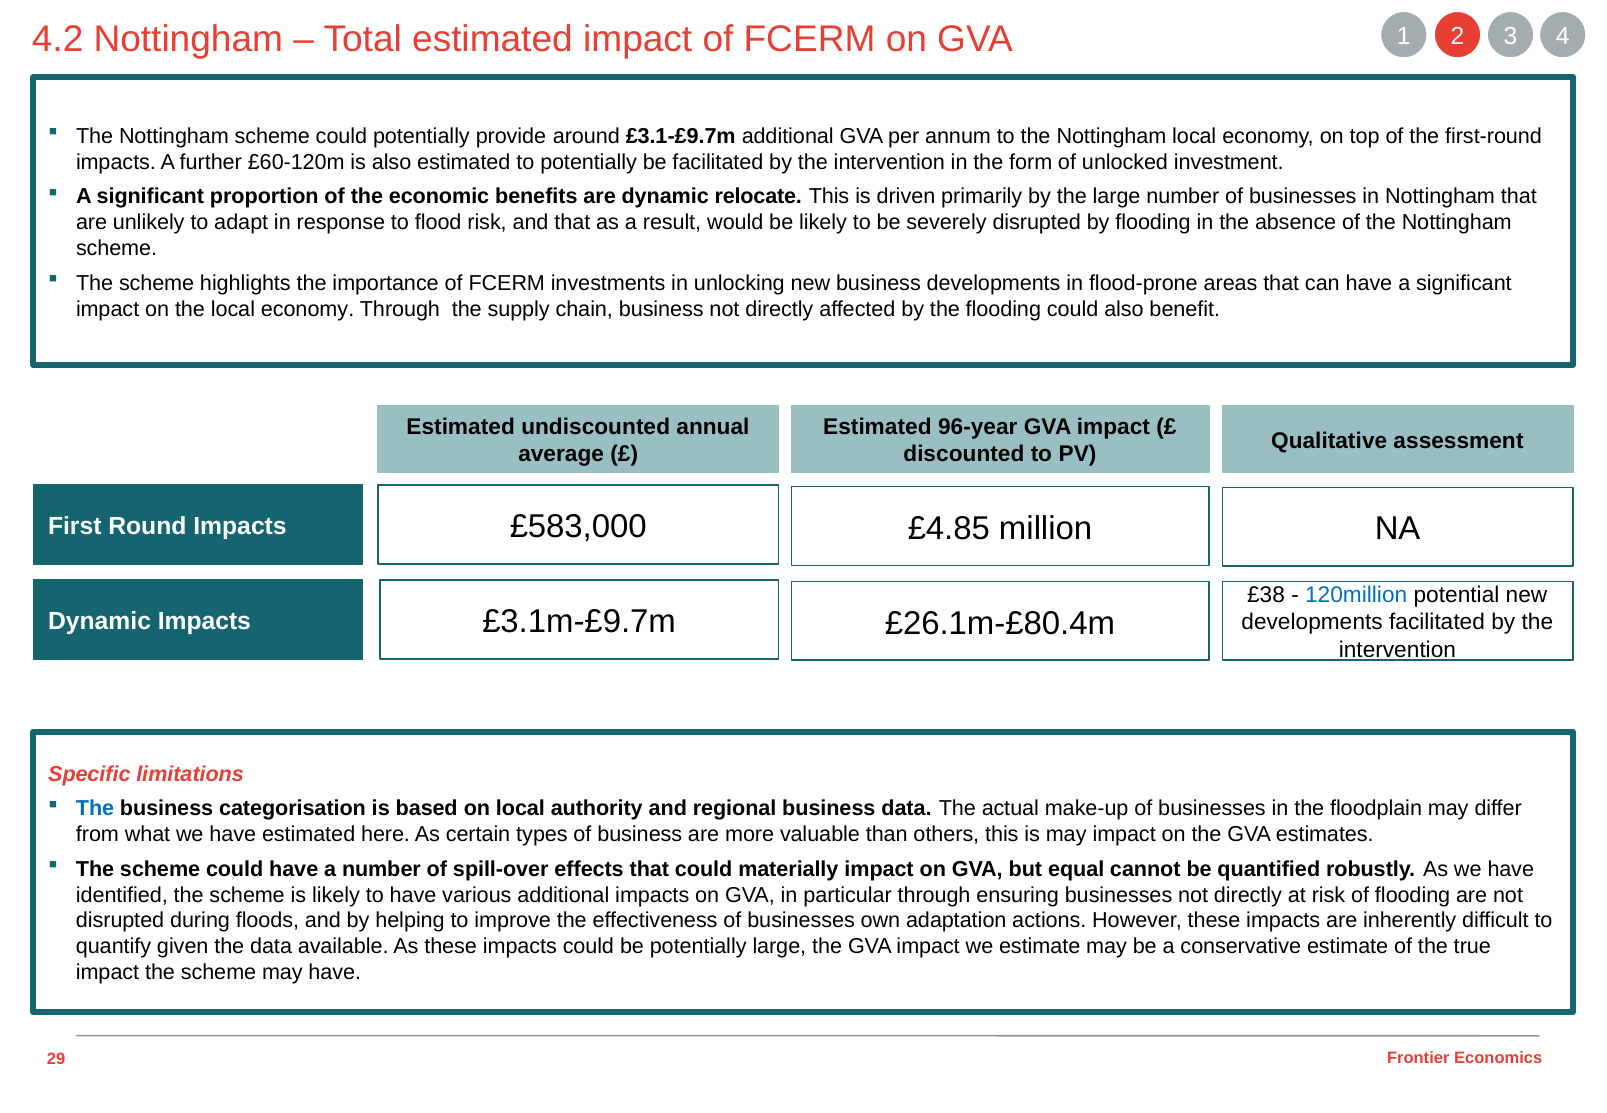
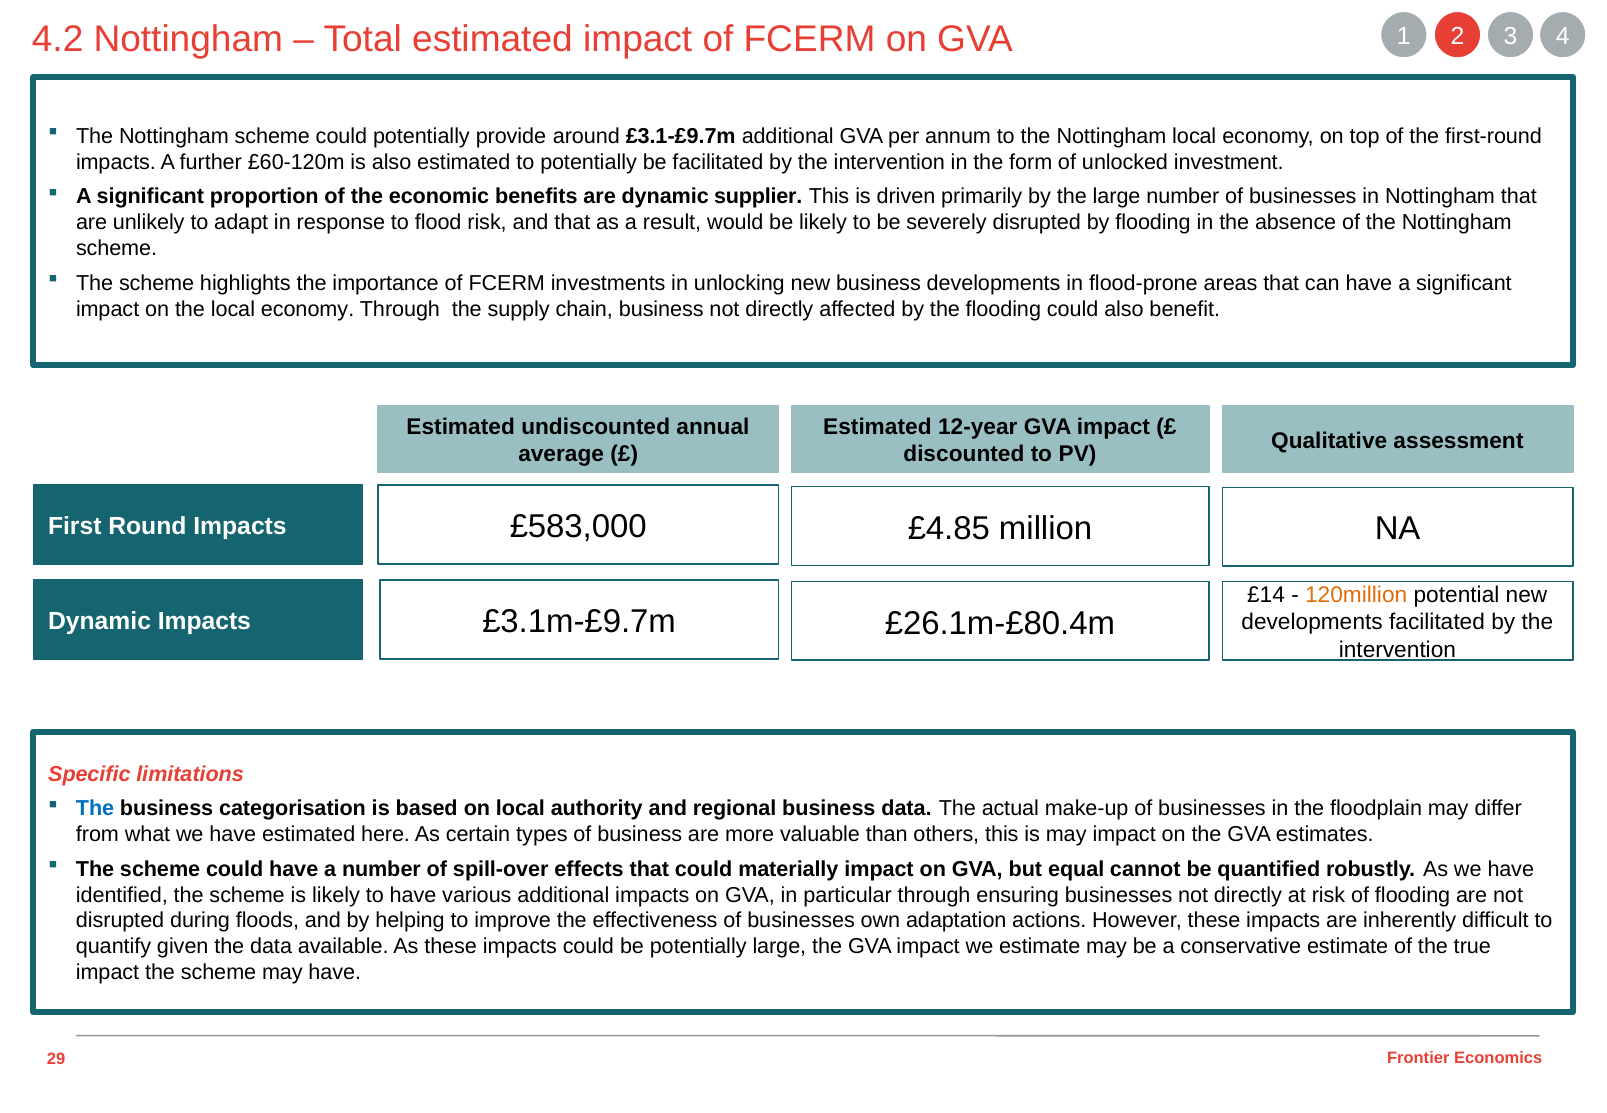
relocate: relocate -> supplier
96-year: 96-year -> 12-year
£38: £38 -> £14
120million colour: blue -> orange
